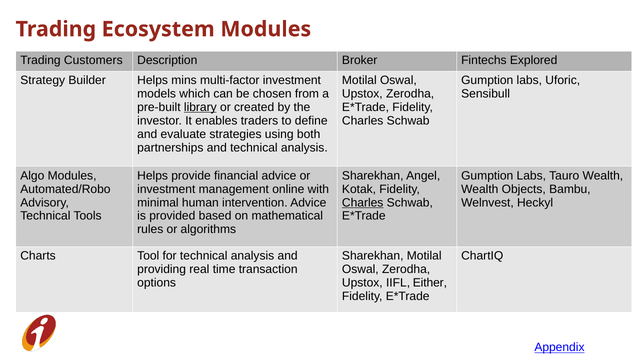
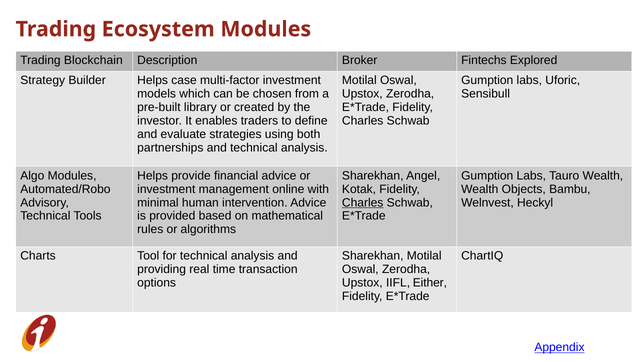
Customers: Customers -> Blockchain
mins: mins -> case
library underline: present -> none
